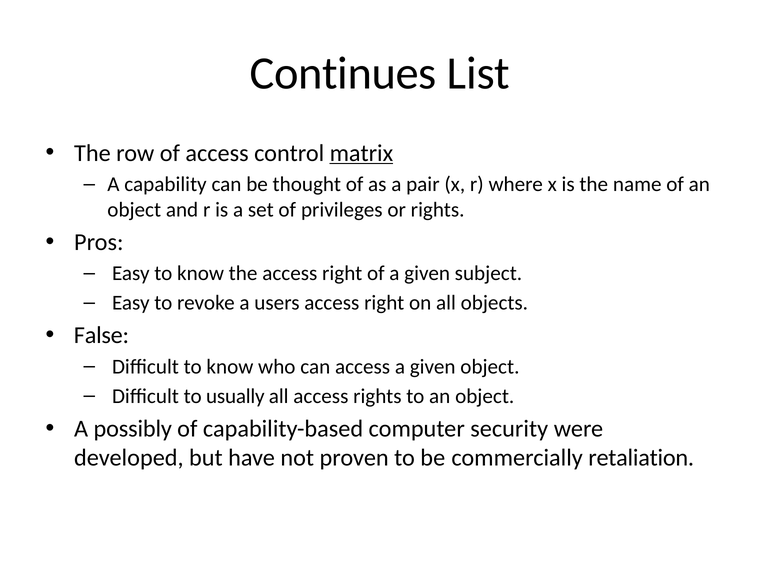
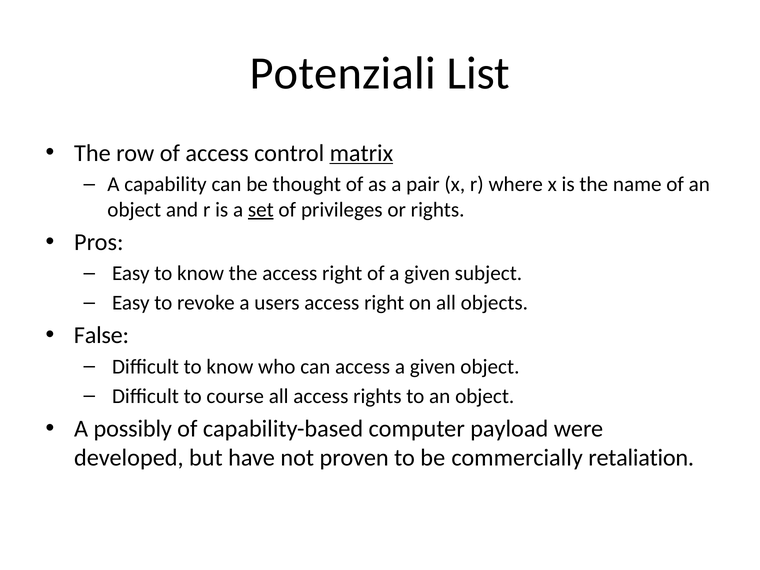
Continues: Continues -> Potenziali
set underline: none -> present
usually: usually -> course
security: security -> payload
